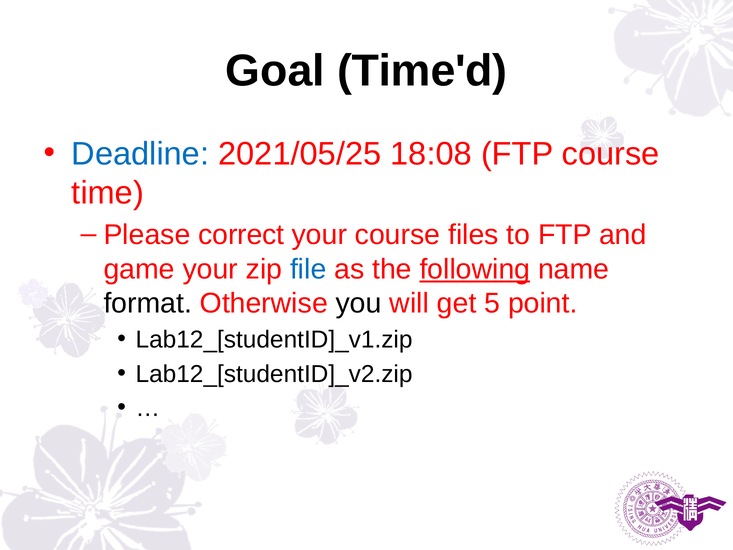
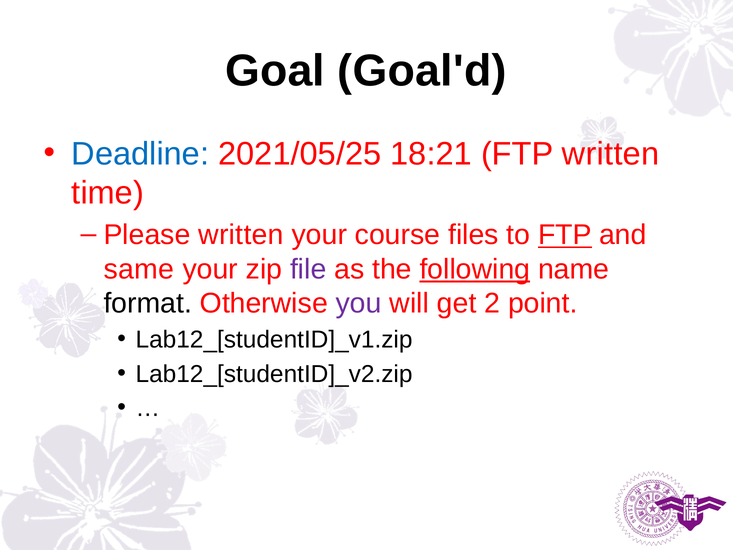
Time'd: Time'd -> Goal'd
18:08: 18:08 -> 18:21
FTP course: course -> written
Please correct: correct -> written
FTP at (565, 235) underline: none -> present
game: game -> same
file colour: blue -> purple
you colour: black -> purple
5: 5 -> 2
